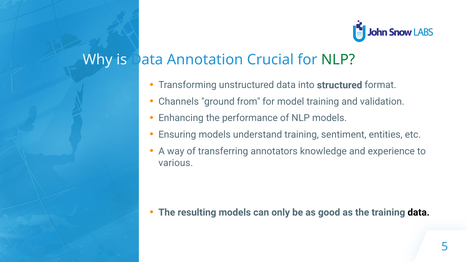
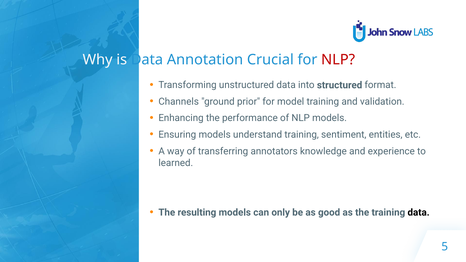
NLP at (338, 60) colour: green -> red
from: from -> prior
various: various -> learned
